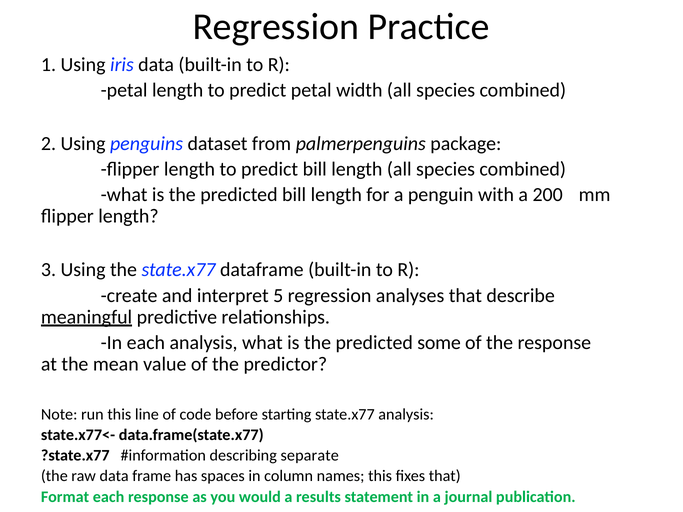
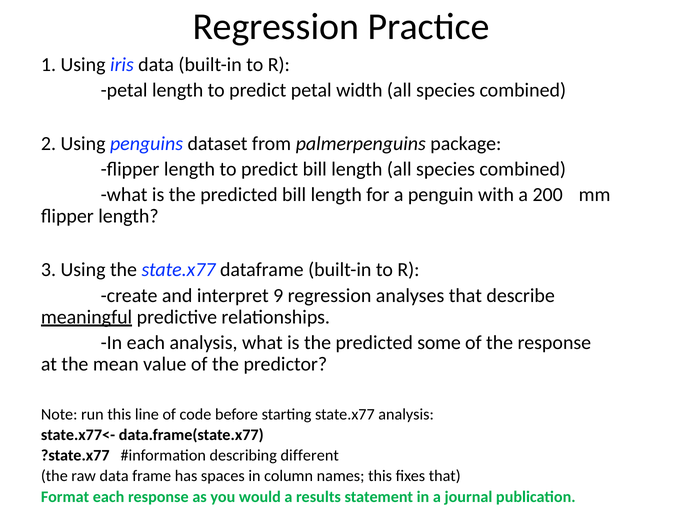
5: 5 -> 9
separate: separate -> different
